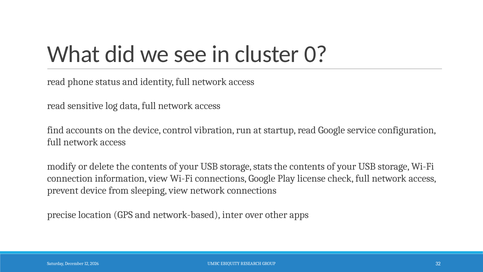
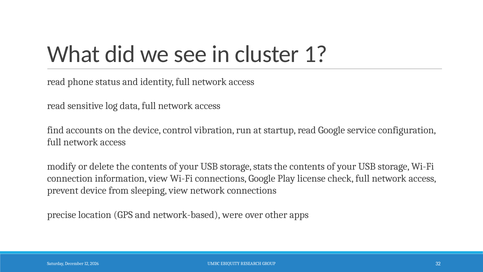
0: 0 -> 1
inter: inter -> were
